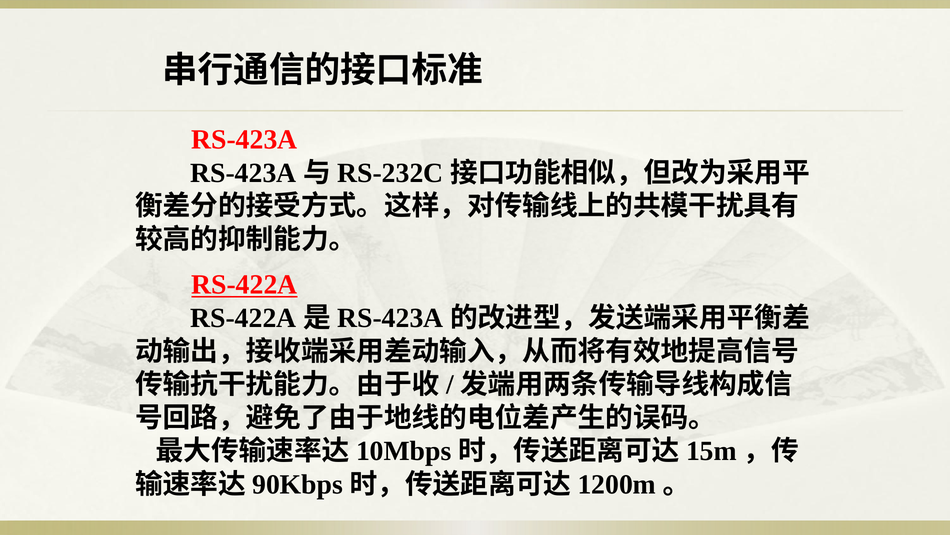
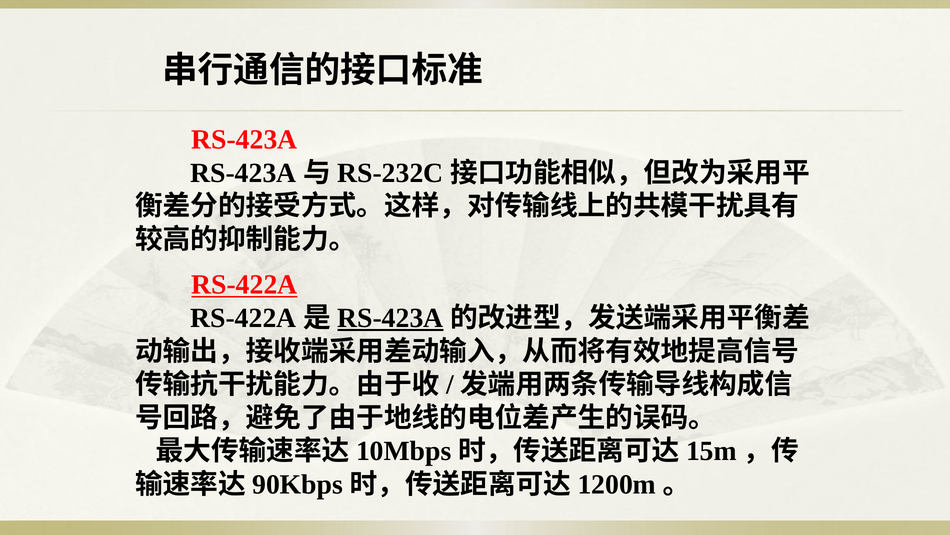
RS-423A at (390, 318) underline: none -> present
